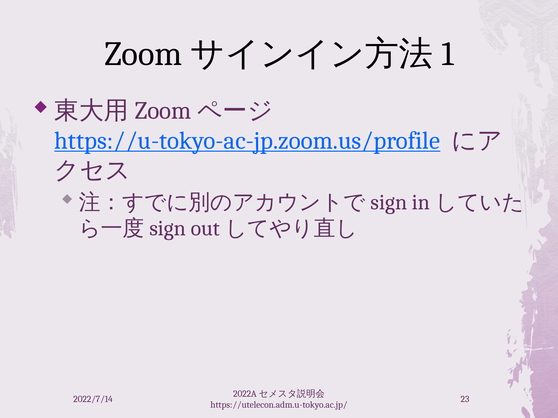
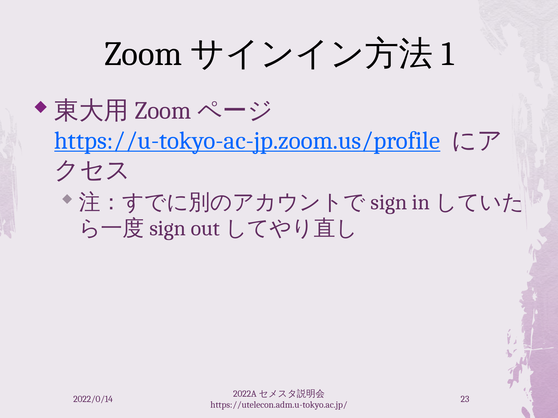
2022/7/14: 2022/7/14 -> 2022/0/14
